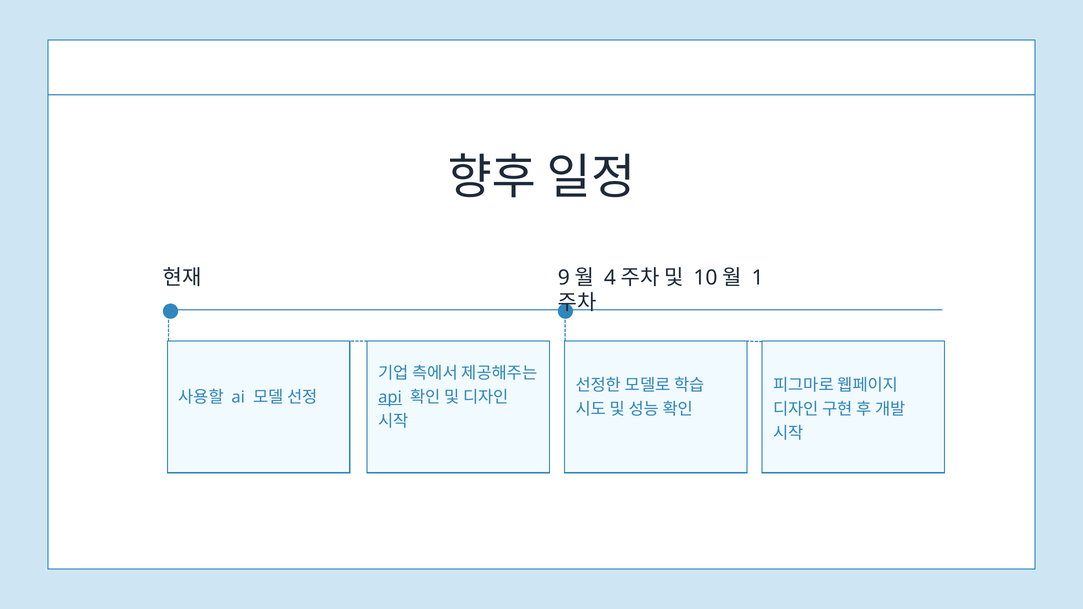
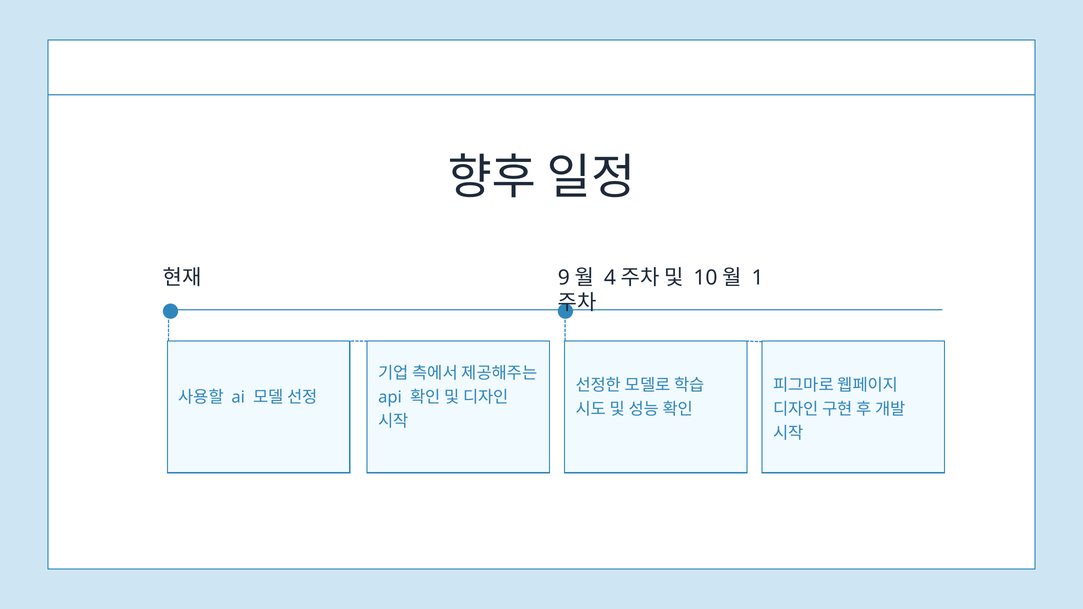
api underline: present -> none
